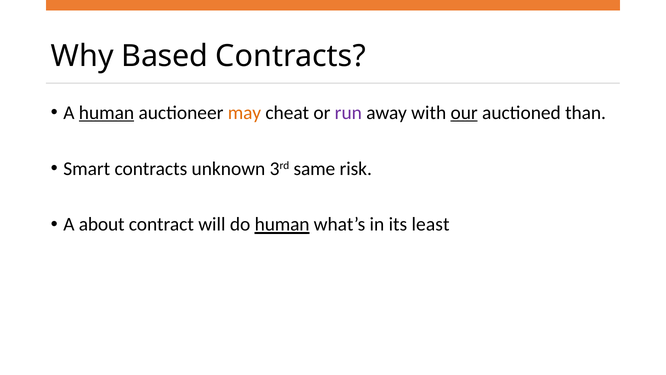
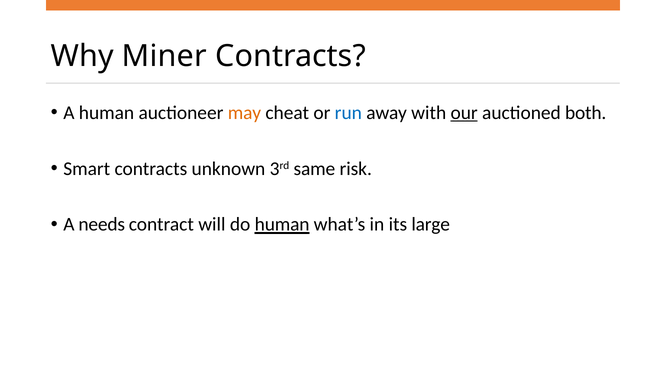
Based: Based -> Miner
human at (107, 113) underline: present -> none
run colour: purple -> blue
than: than -> both
about: about -> needs
least: least -> large
